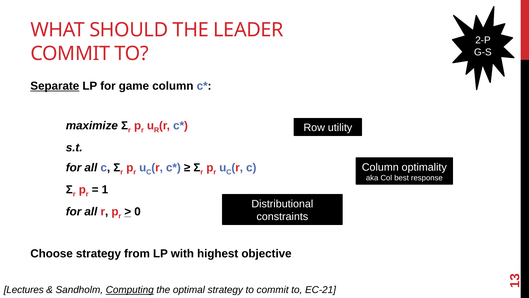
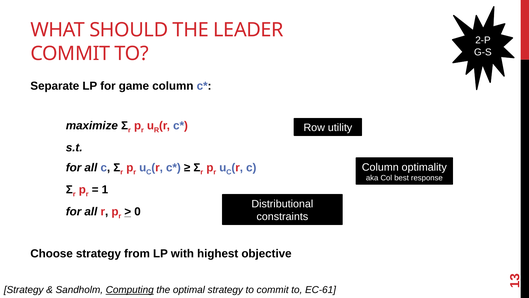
Separate underline: present -> none
Lectures at (24, 290): Lectures -> Strategy
EC-21: EC-21 -> EC-61
